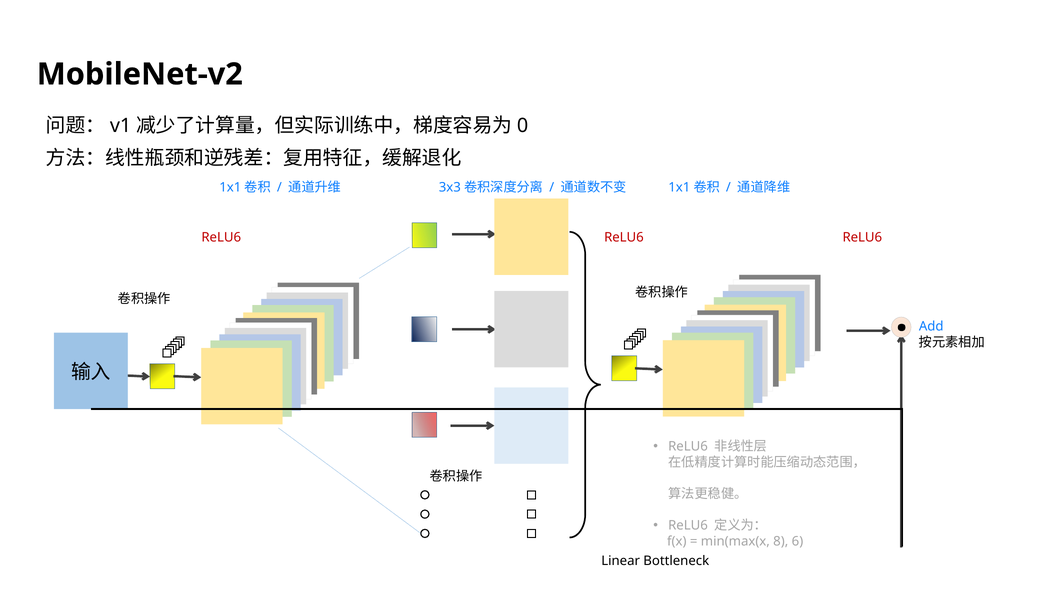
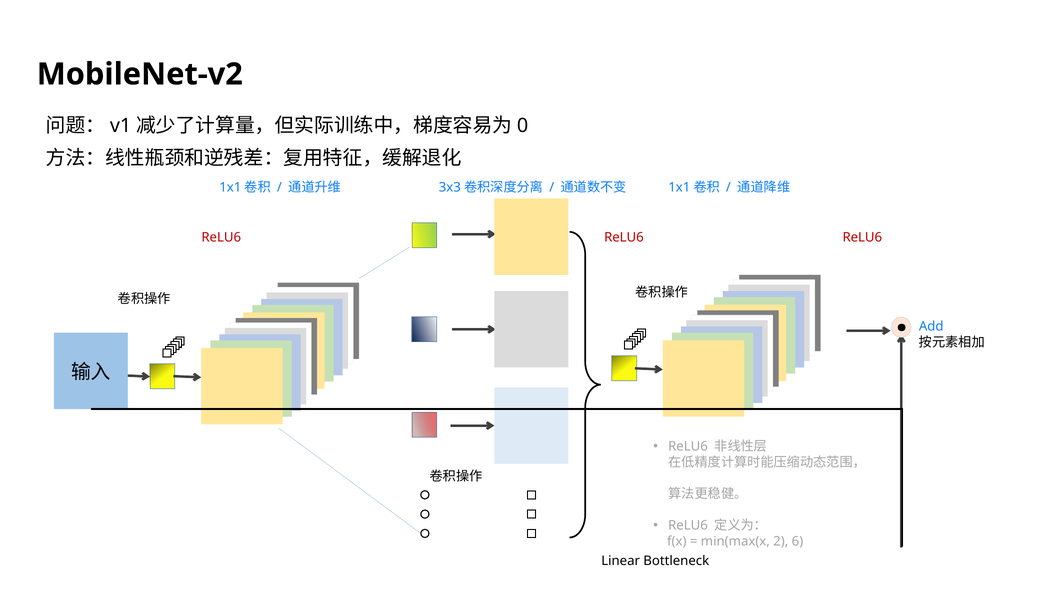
8: 8 -> 2
